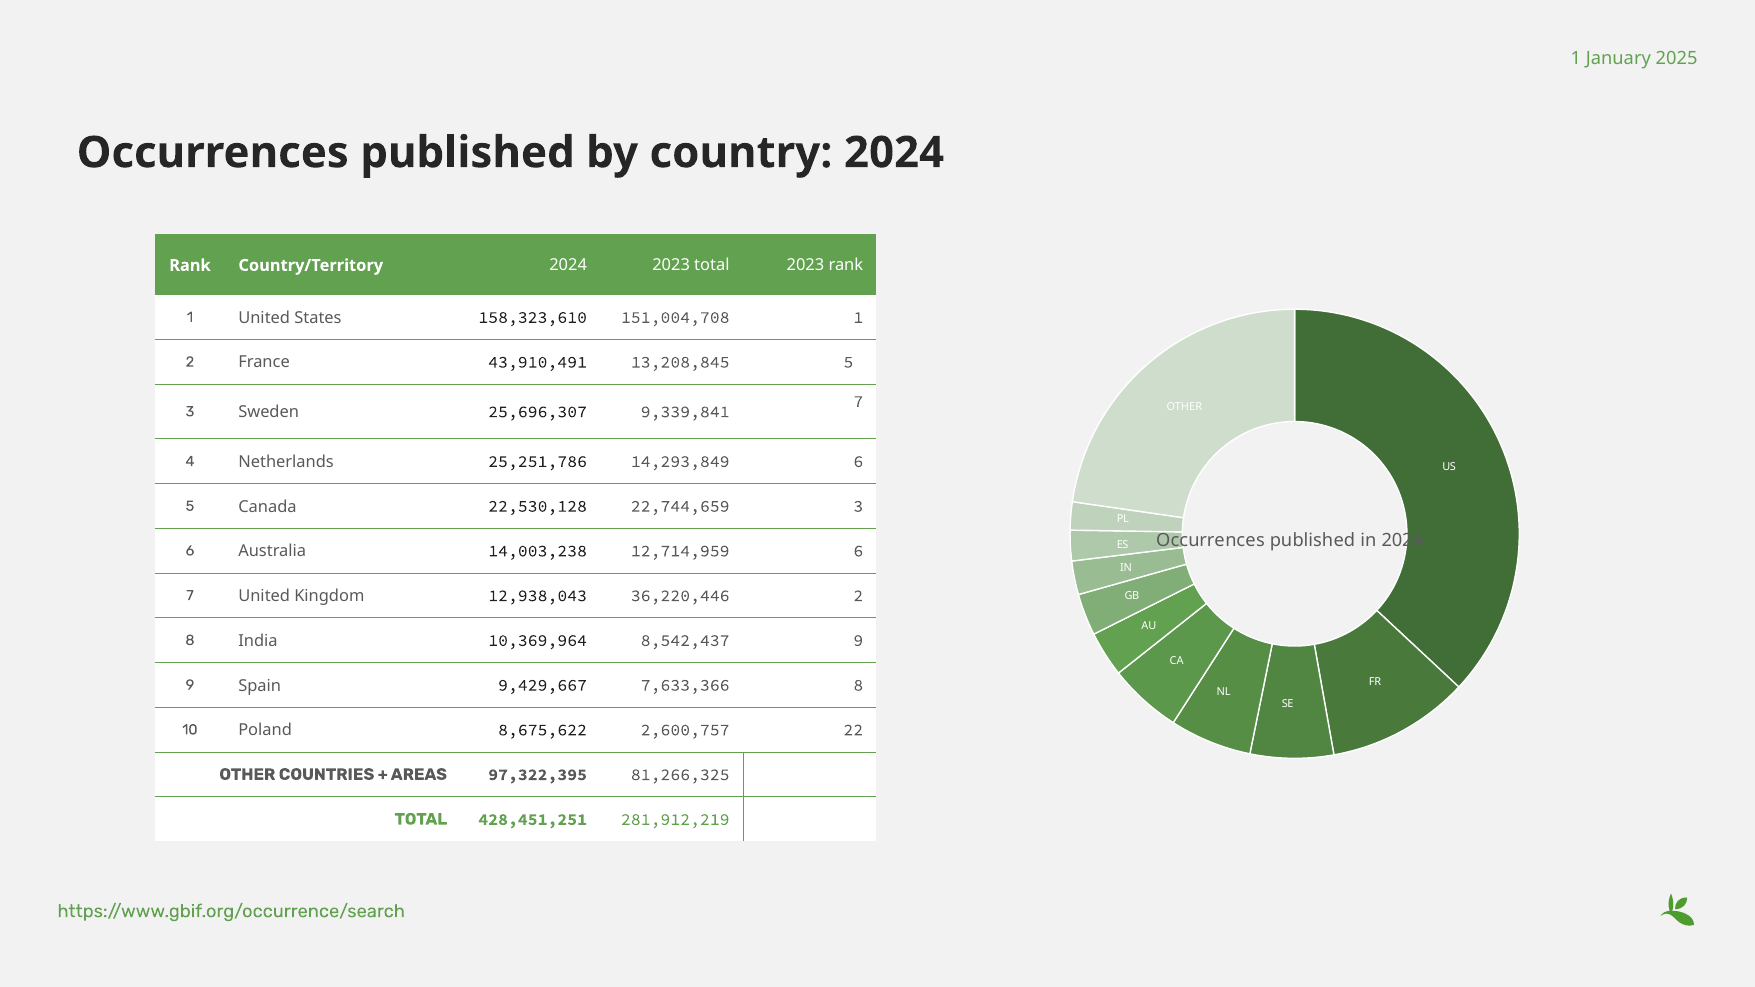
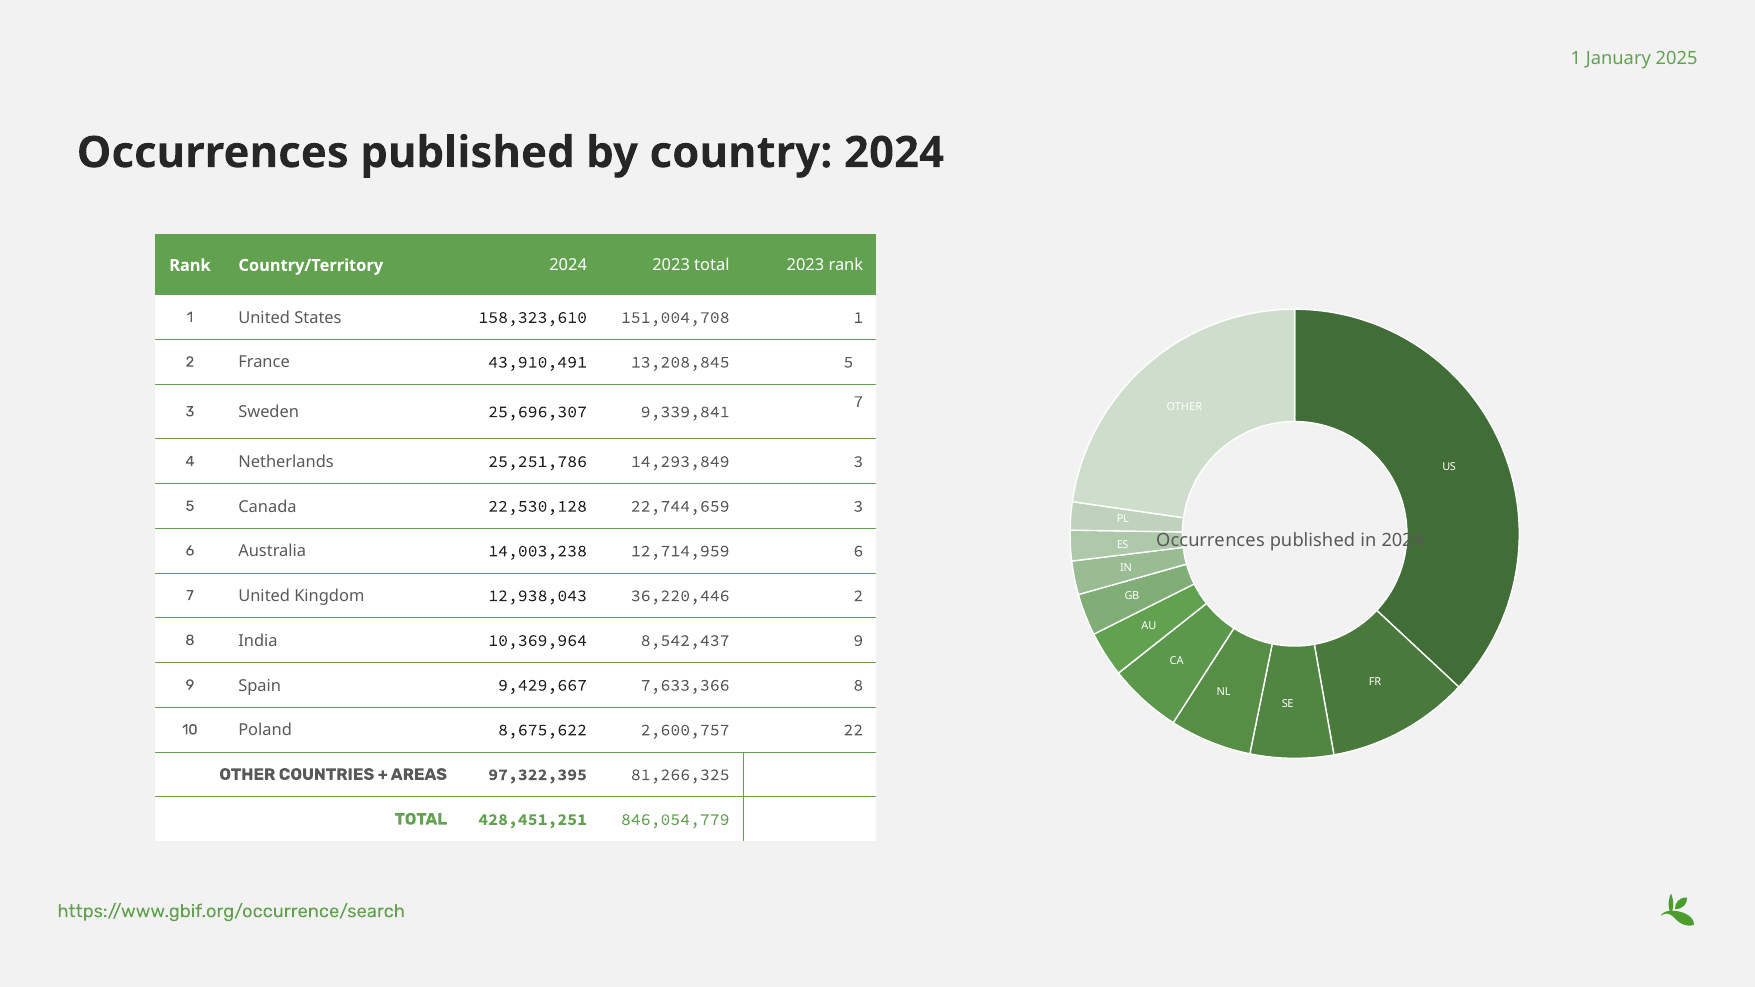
14,293,849 6: 6 -> 3
281,912,219: 281,912,219 -> 846,054,779
